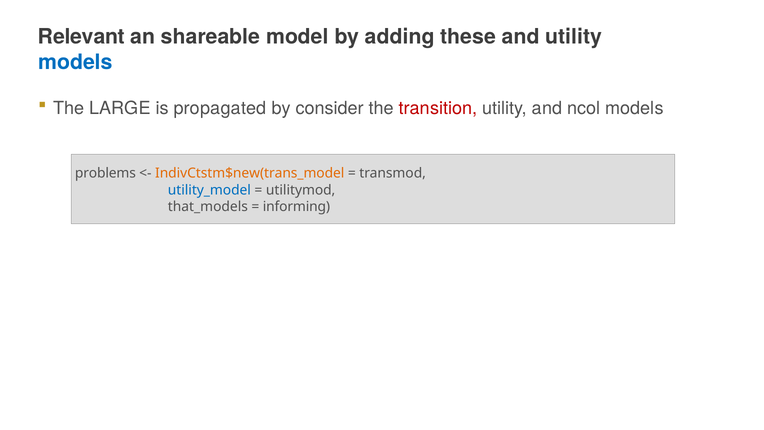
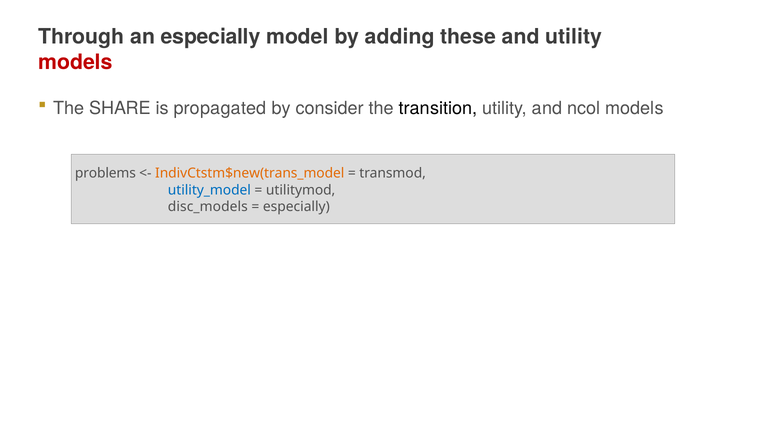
Relevant: Relevant -> Through
an shareable: shareable -> especially
models at (75, 62) colour: blue -> red
LARGE: LARGE -> SHARE
transition colour: red -> black
that_models: that_models -> disc_models
informing at (296, 206): informing -> especially
